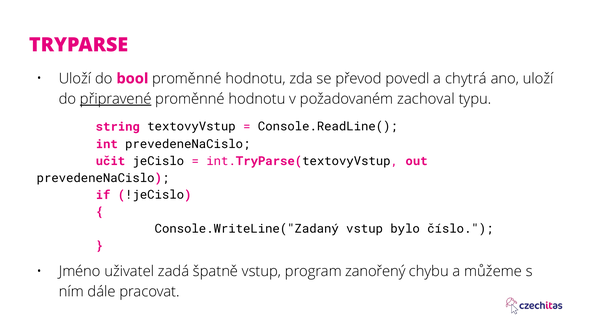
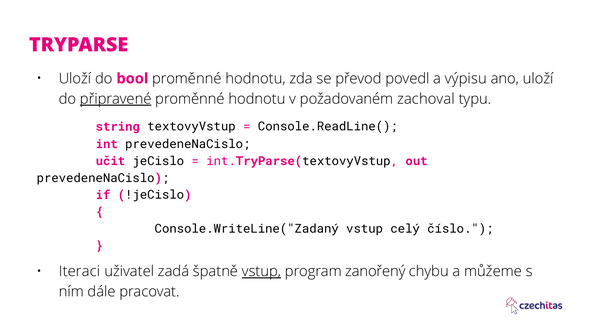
chytrá: chytrá -> výpisu
bylo: bylo -> celý
Jméno: Jméno -> Iteraci
vstup at (262, 271) underline: none -> present
